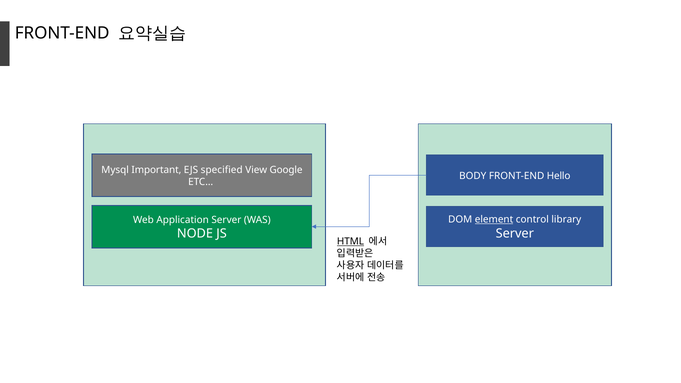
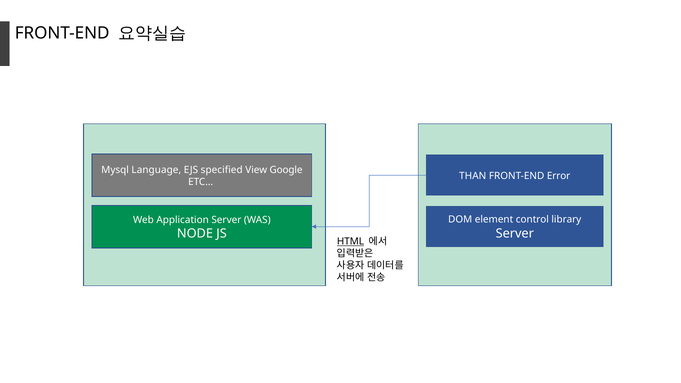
Important: Important -> Language
BODY: BODY -> THAN
Hello: Hello -> Error
element underline: present -> none
